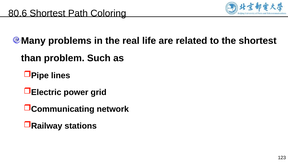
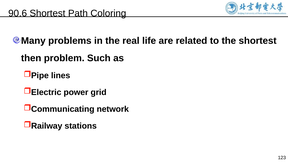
80.6: 80.6 -> 90.6
than: than -> then
